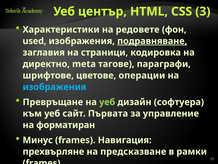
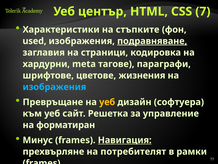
3: 3 -> 7
редовете: редовете -> стъпките
директно: директно -> хардурни
операции: операции -> жизнения
уеб at (107, 102) colour: light green -> yellow
Първата: Първата -> Решетка
Навигация underline: none -> present
предсказване: предсказване -> потребителят
